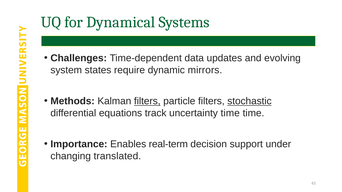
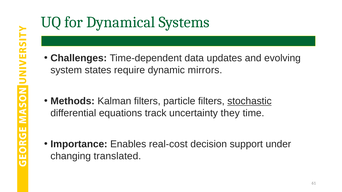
filters at (147, 101) underline: present -> none
uncertainty time: time -> they
real-term: real-term -> real-cost
